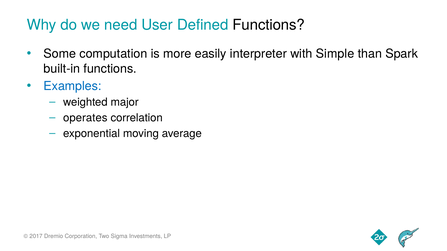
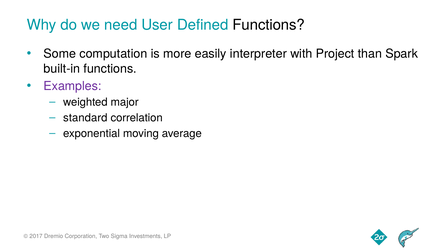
Simple: Simple -> Project
Examples colour: blue -> purple
operates: operates -> standard
